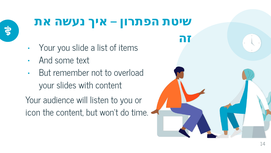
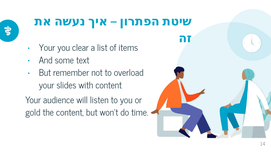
slide: slide -> clear
icon: icon -> gold
